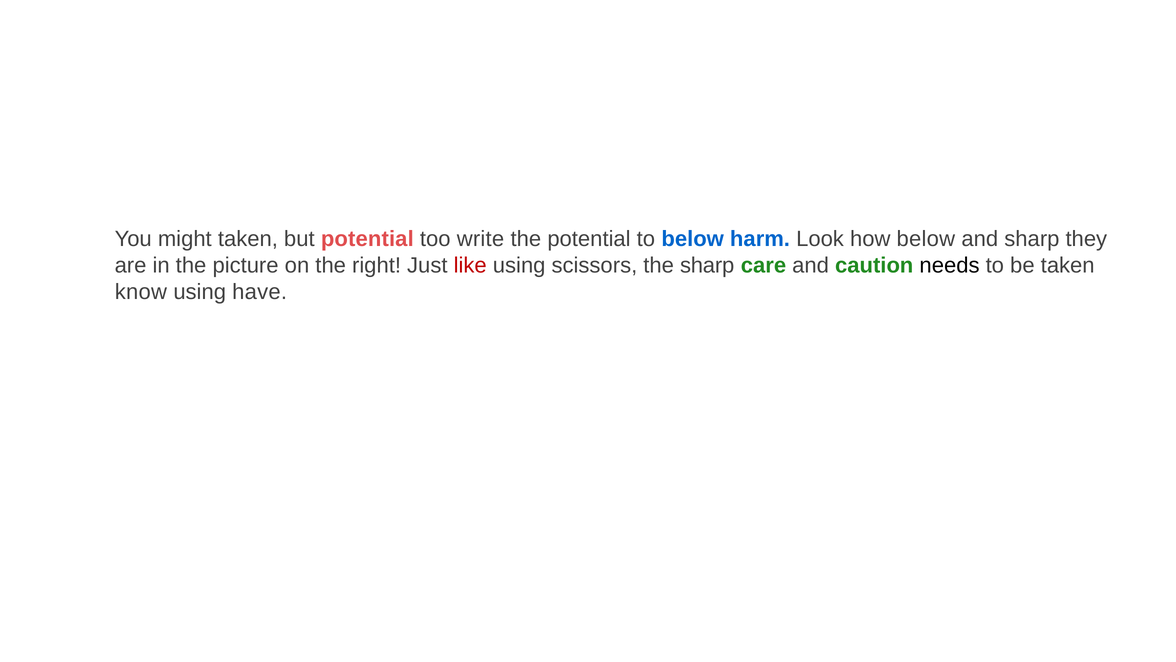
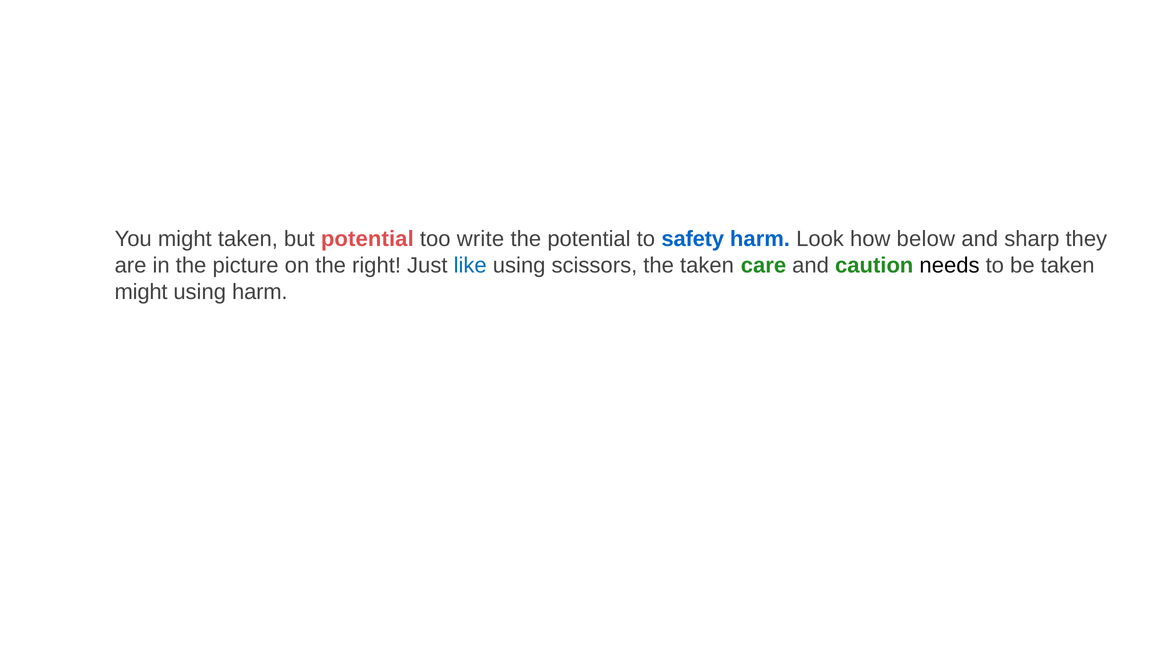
to below: below -> safety
like colour: red -> blue
the sharp: sharp -> taken
know at (141, 292): know -> might
using have: have -> harm
